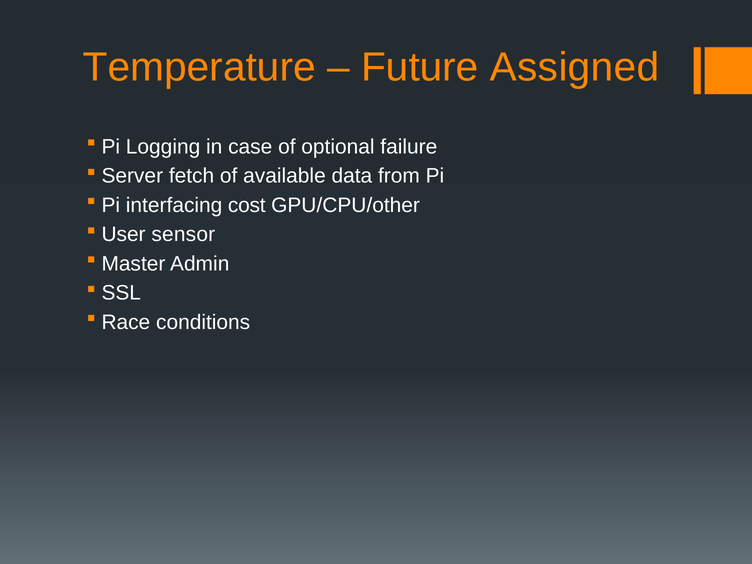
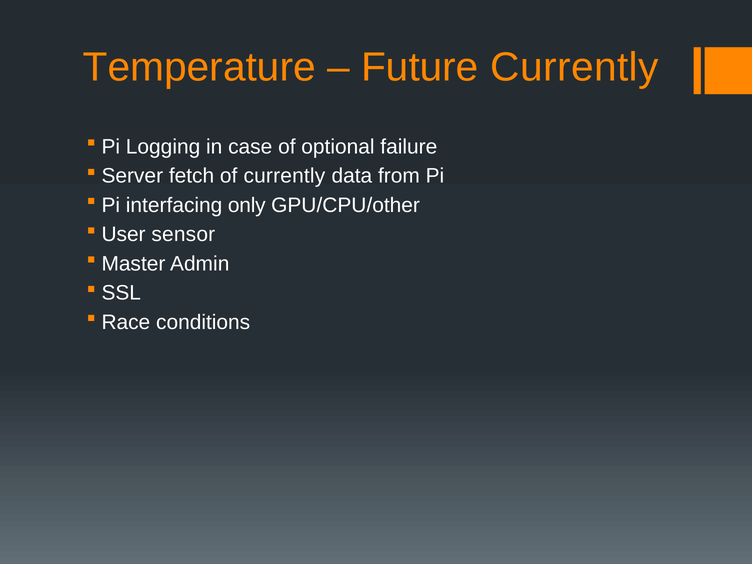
Future Assigned: Assigned -> Currently
of available: available -> currently
cost: cost -> only
